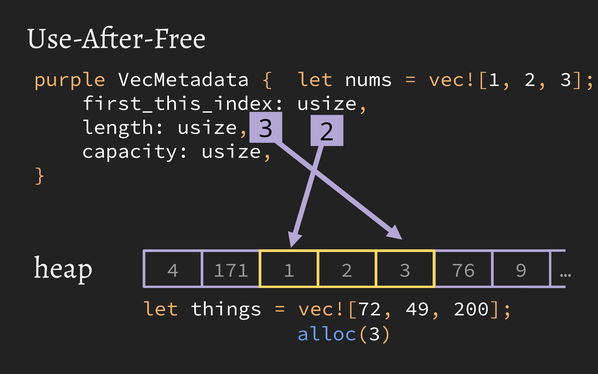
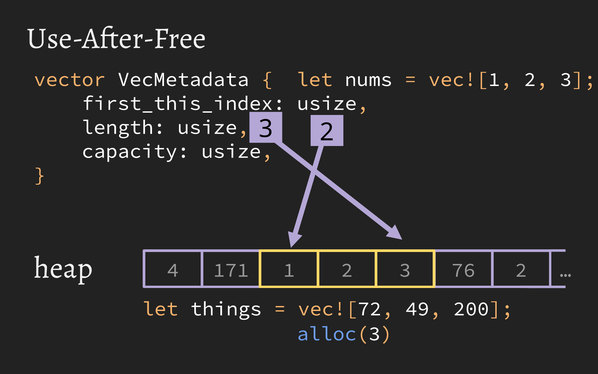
purple: purple -> vector
171 9: 9 -> 2
